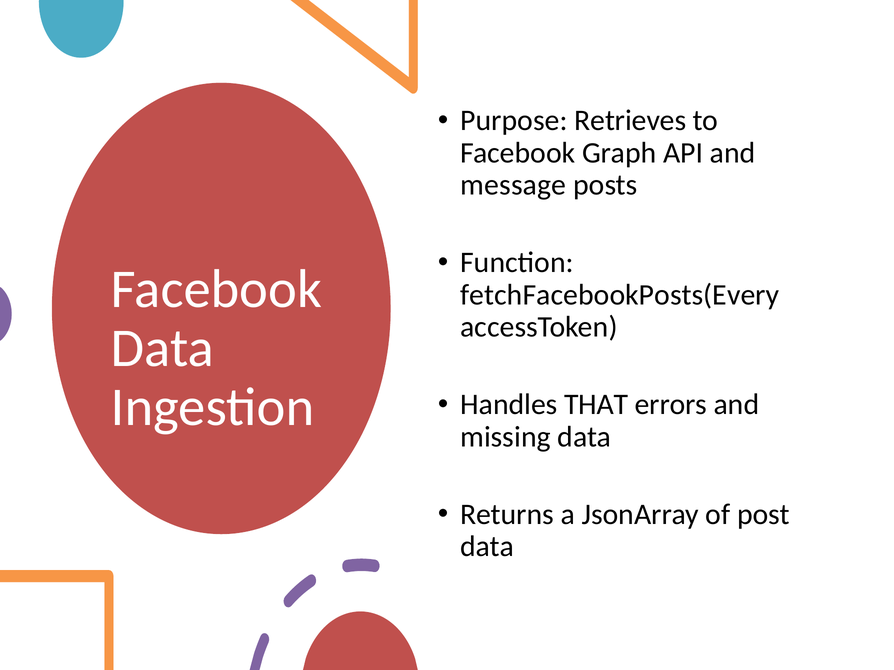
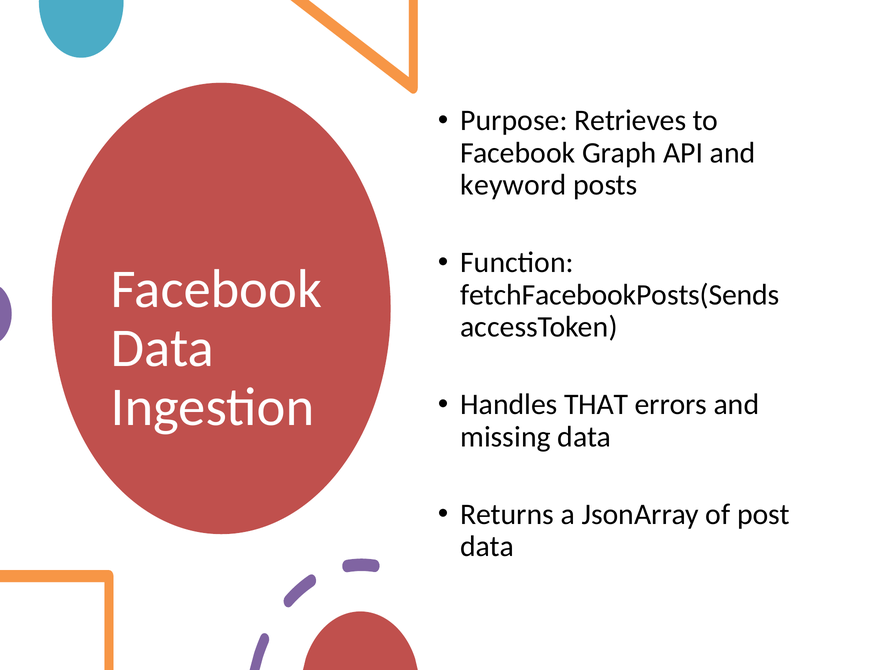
message: message -> keyword
fetchFacebookPosts(Every: fetchFacebookPosts(Every -> fetchFacebookPosts(Sends
